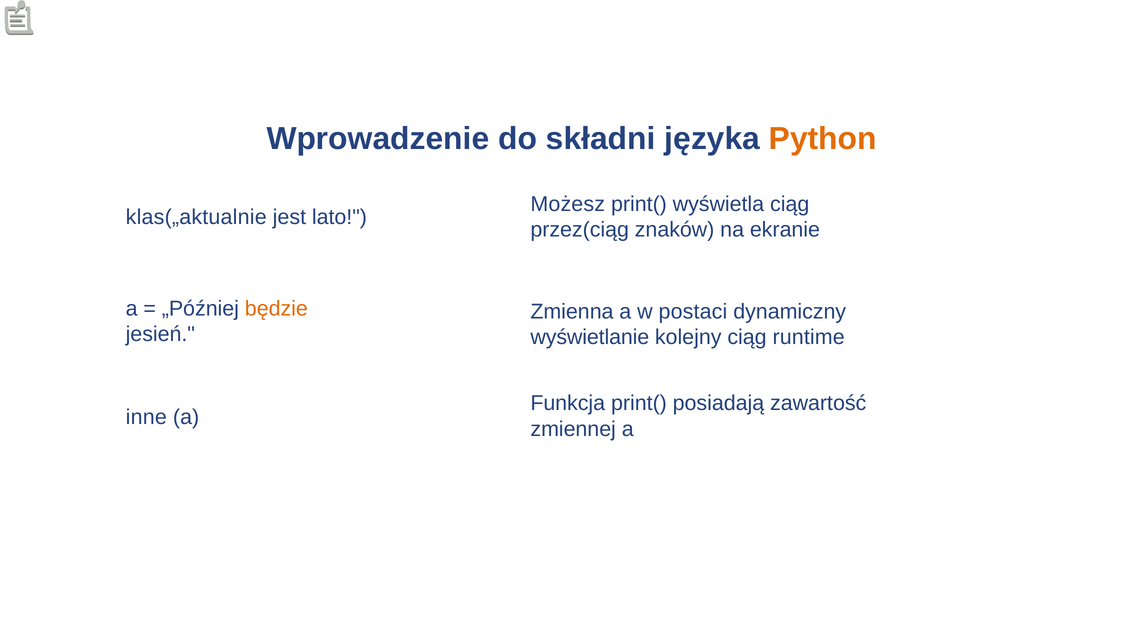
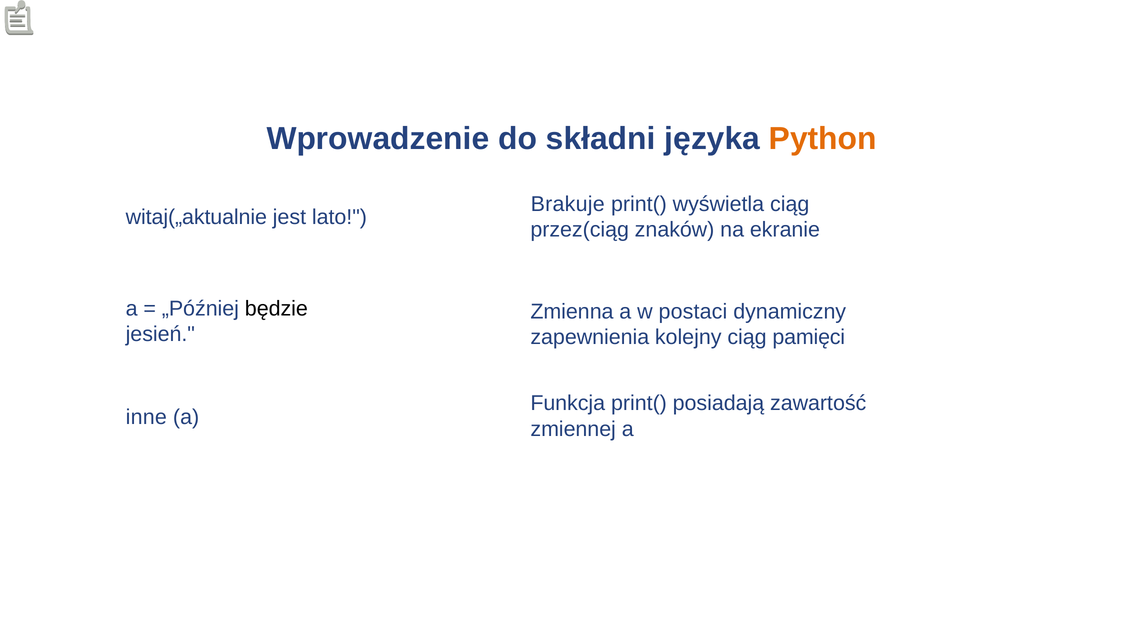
Możesz: Możesz -> Brakuje
klas(„aktualnie: klas(„aktualnie -> witaj(„aktualnie
będzie colour: orange -> black
wyświetlanie: wyświetlanie -> zapewnienia
runtime: runtime -> pamięci
